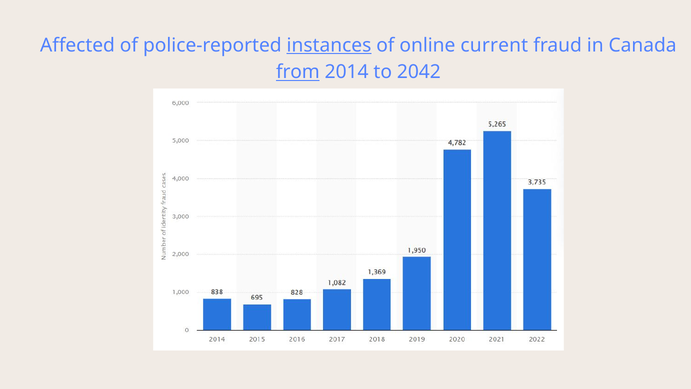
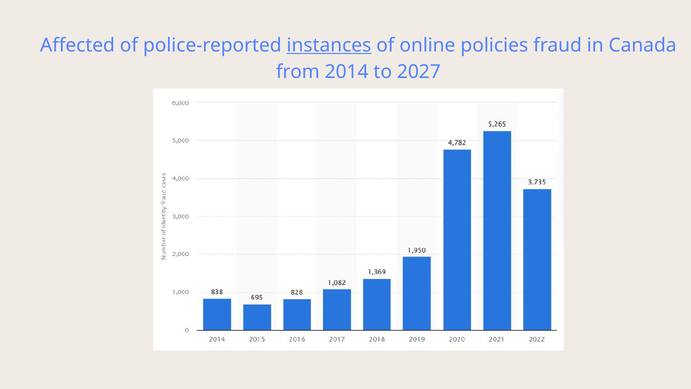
current: current -> policies
from underline: present -> none
2042: 2042 -> 2027
